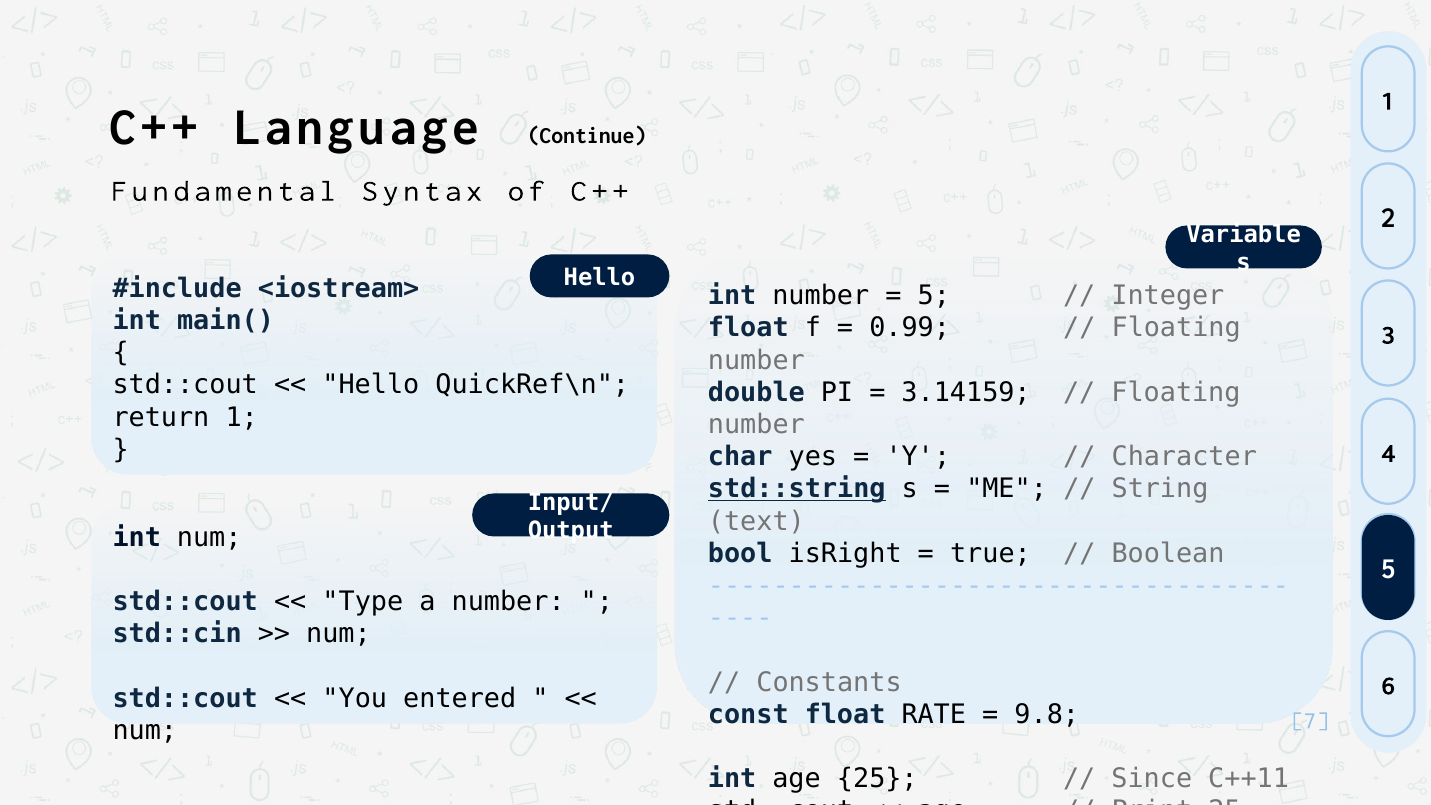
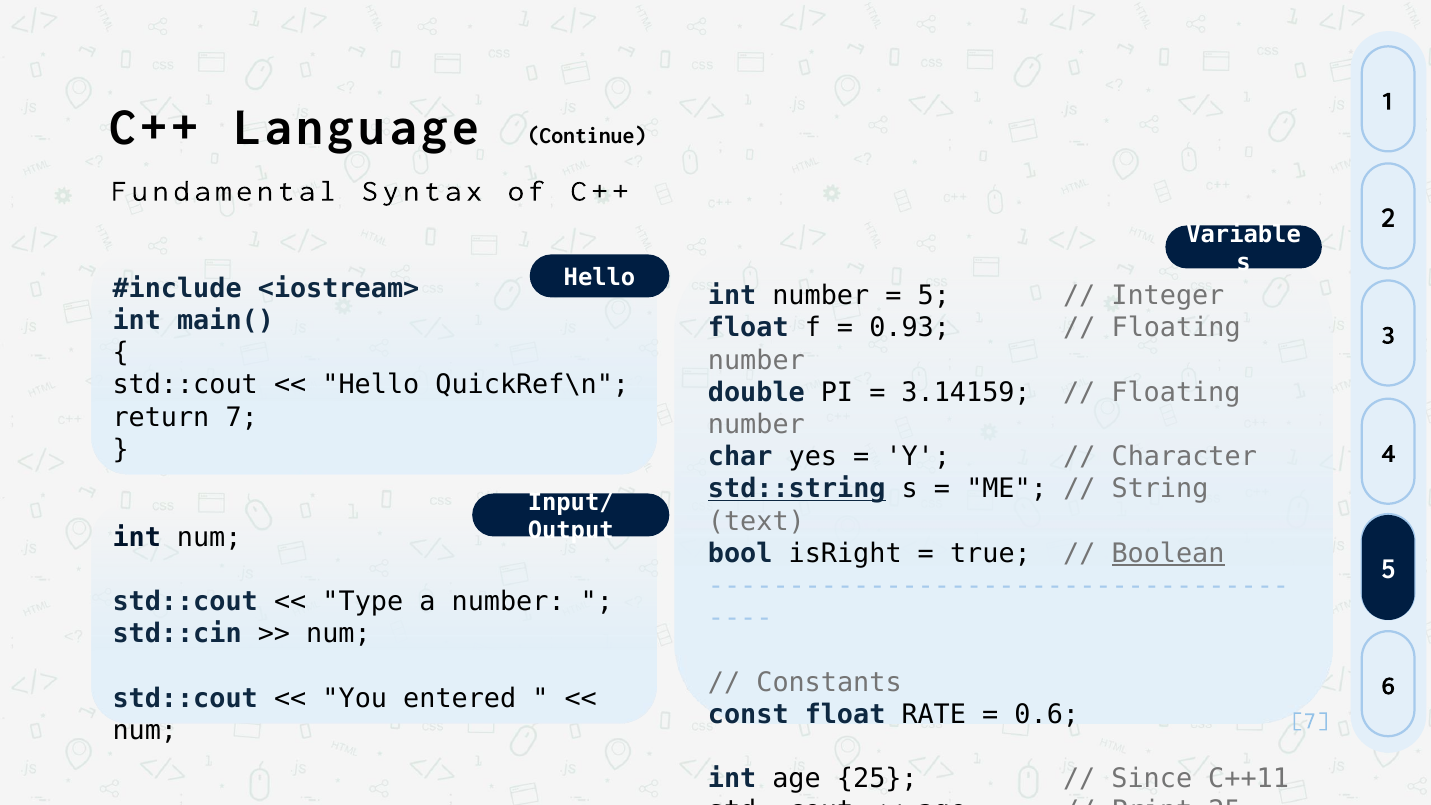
0.99: 0.99 -> 0.93
return 1: 1 -> 7
Boolean underline: none -> present
9.8: 9.8 -> 0.6
